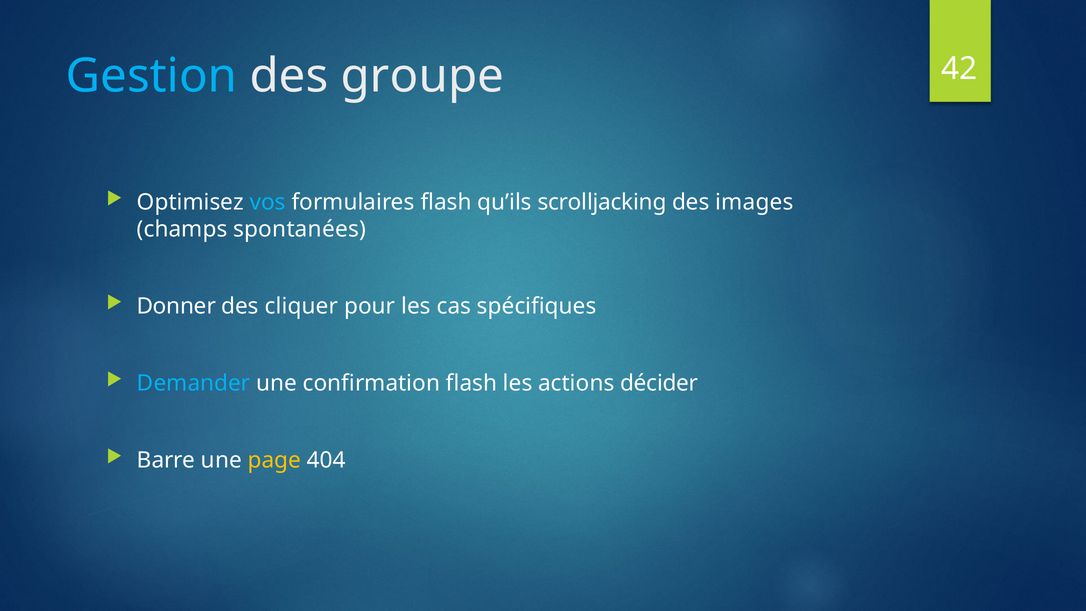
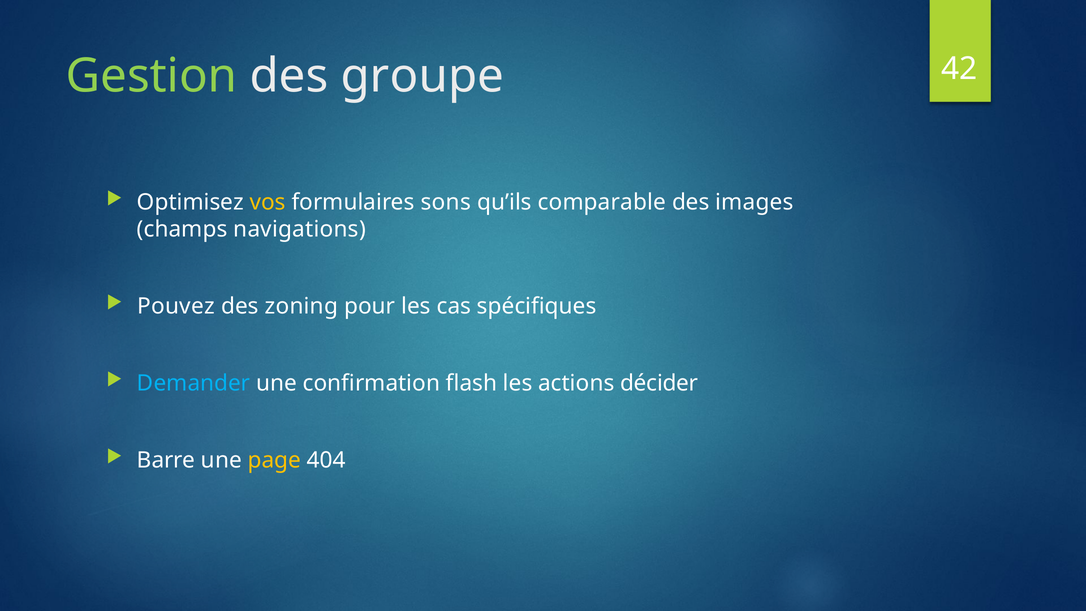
Gestion colour: light blue -> light green
vos colour: light blue -> yellow
formulaires flash: flash -> sons
scrolljacking: scrolljacking -> comparable
spontanées: spontanées -> navigations
Donner: Donner -> Pouvez
cliquer: cliquer -> zoning
